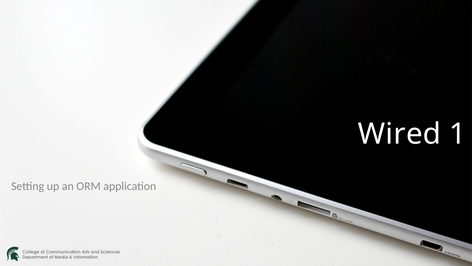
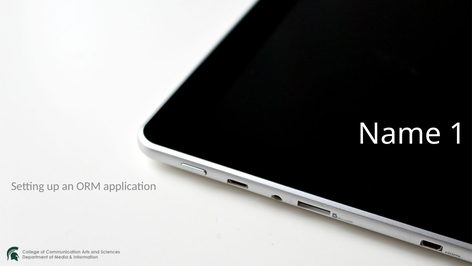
Wired: Wired -> Name
